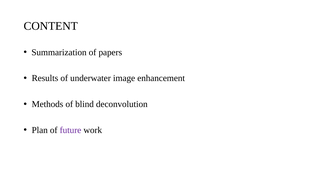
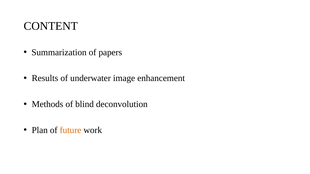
future colour: purple -> orange
